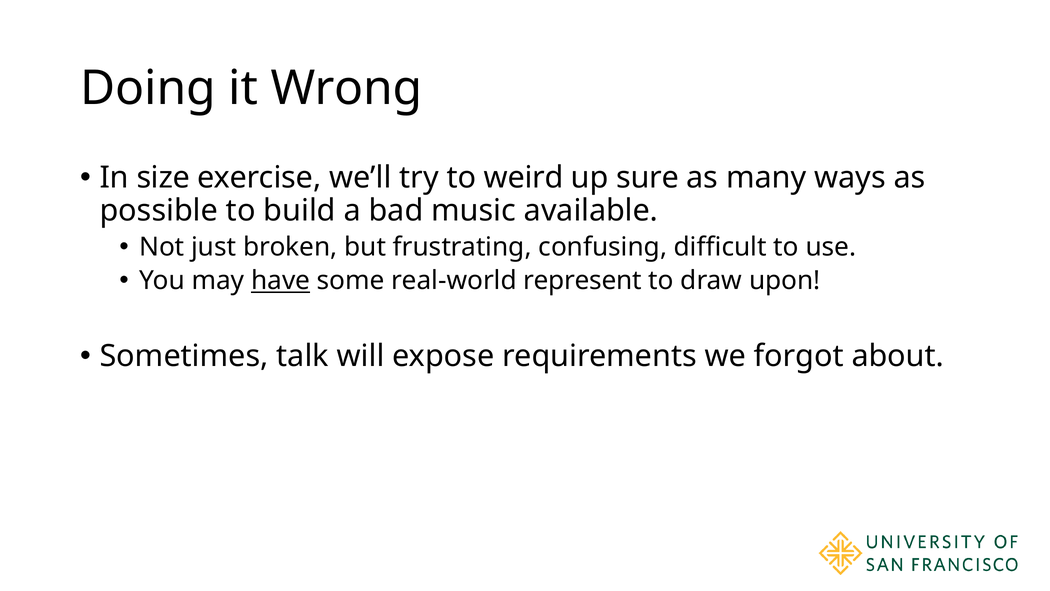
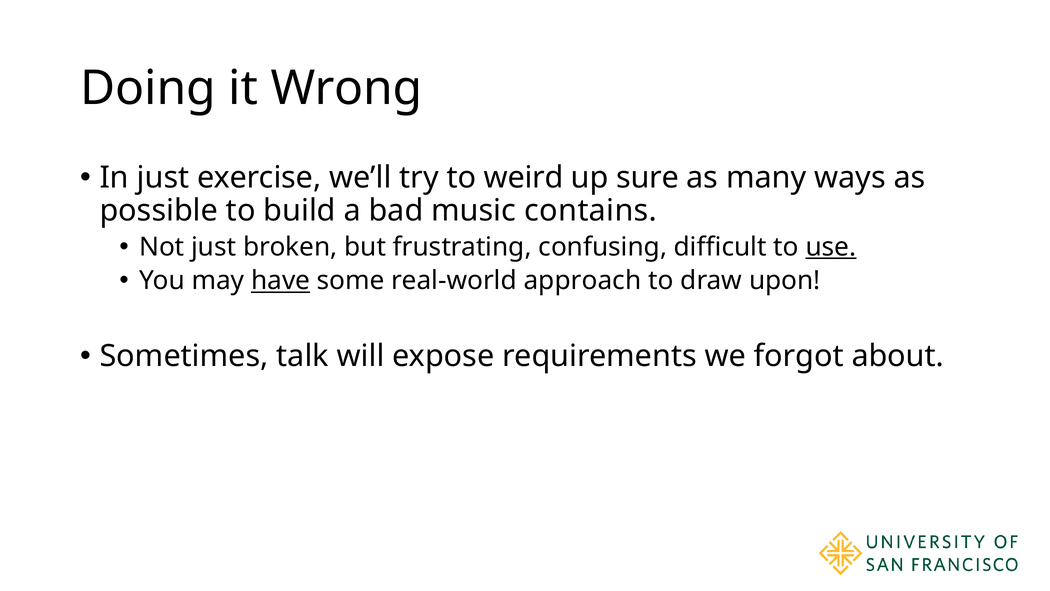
In size: size -> just
available: available -> contains
use underline: none -> present
represent: represent -> approach
